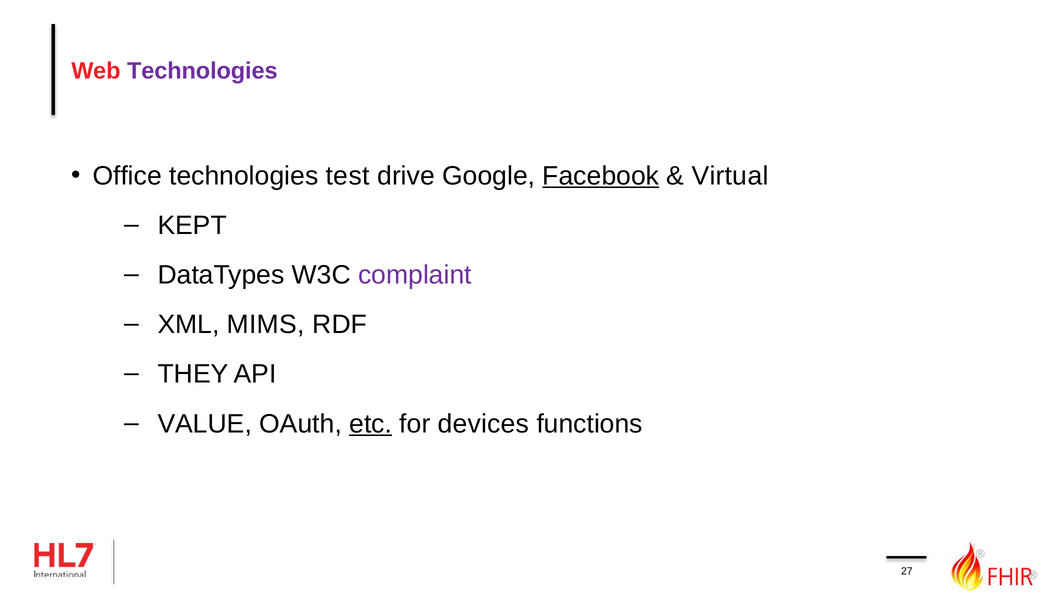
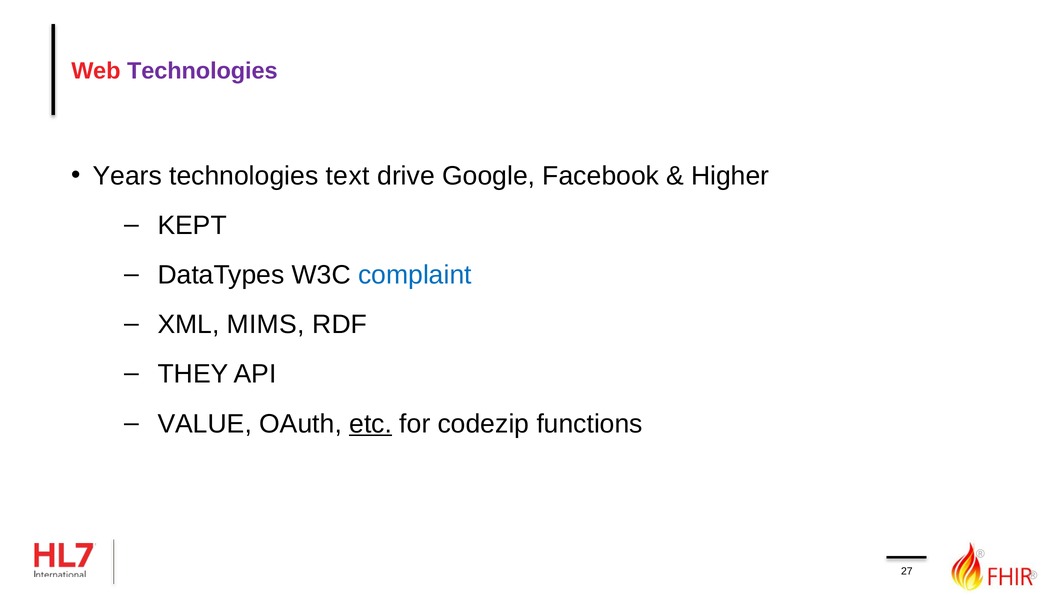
Office: Office -> Years
test: test -> text
Facebook underline: present -> none
Virtual: Virtual -> Higher
complaint colour: purple -> blue
devices: devices -> codezip
